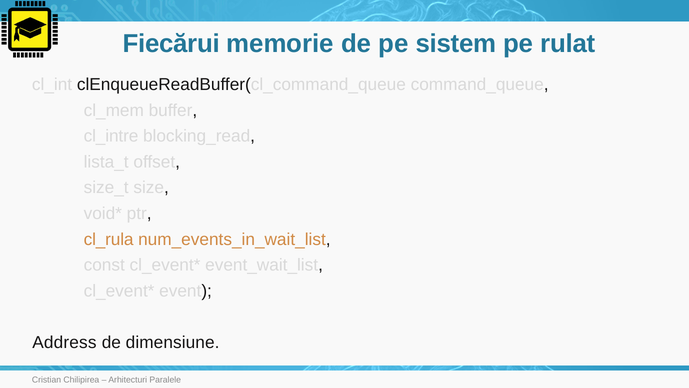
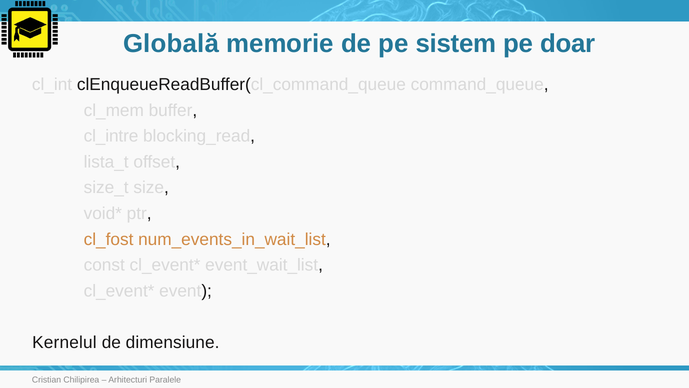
Fiecărui: Fiecărui -> Globală
rulat: rulat -> doar
cl_rula: cl_rula -> cl_fost
Address: Address -> Kernelul
